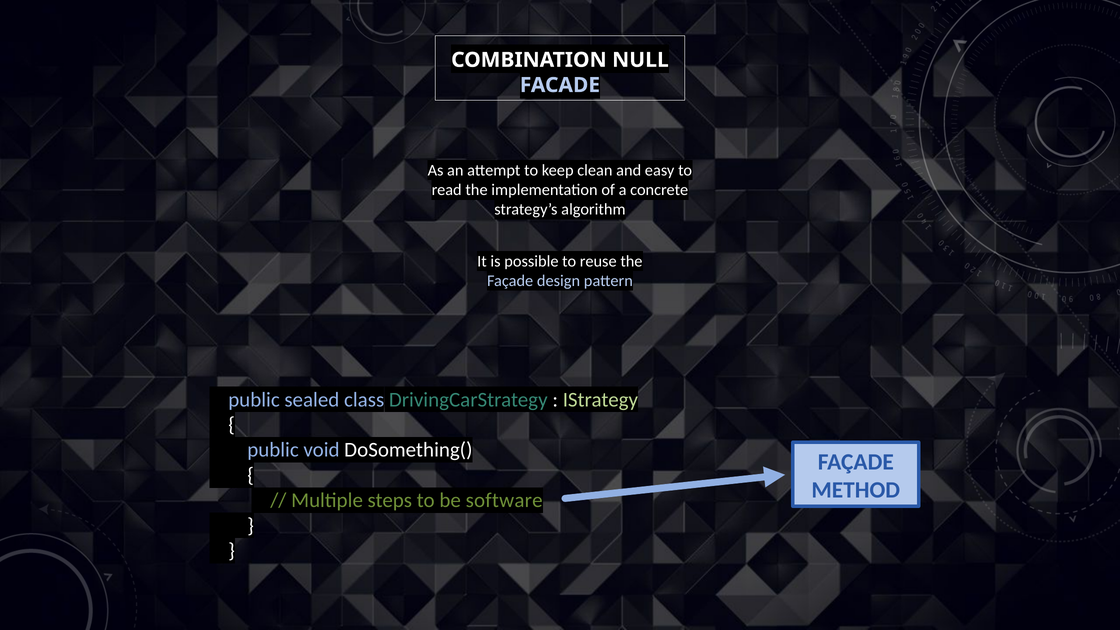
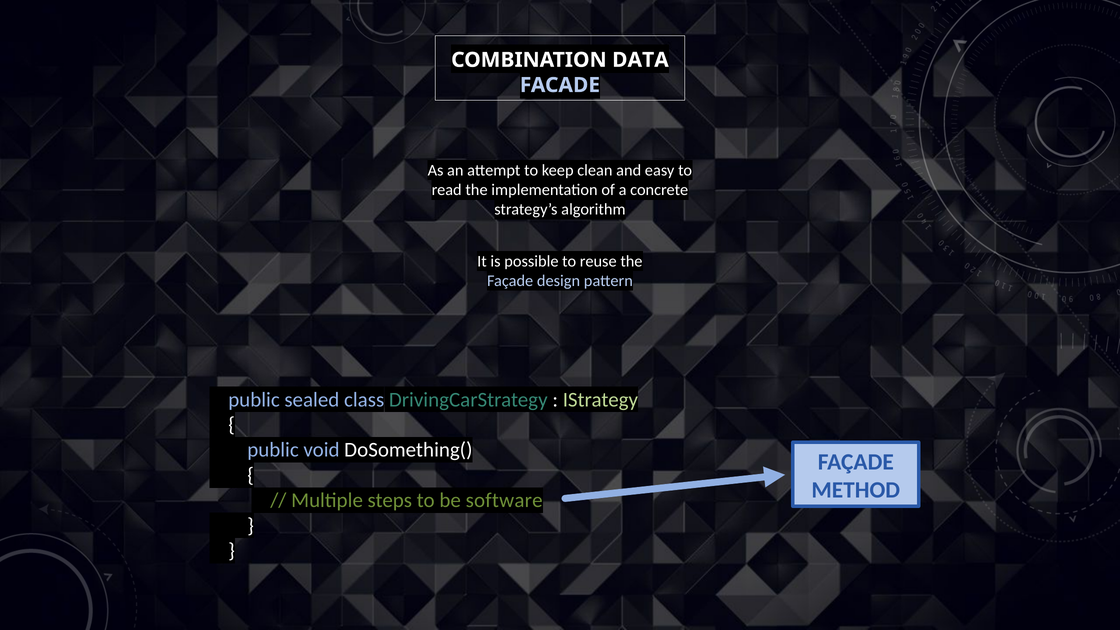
NULL: NULL -> DATA
